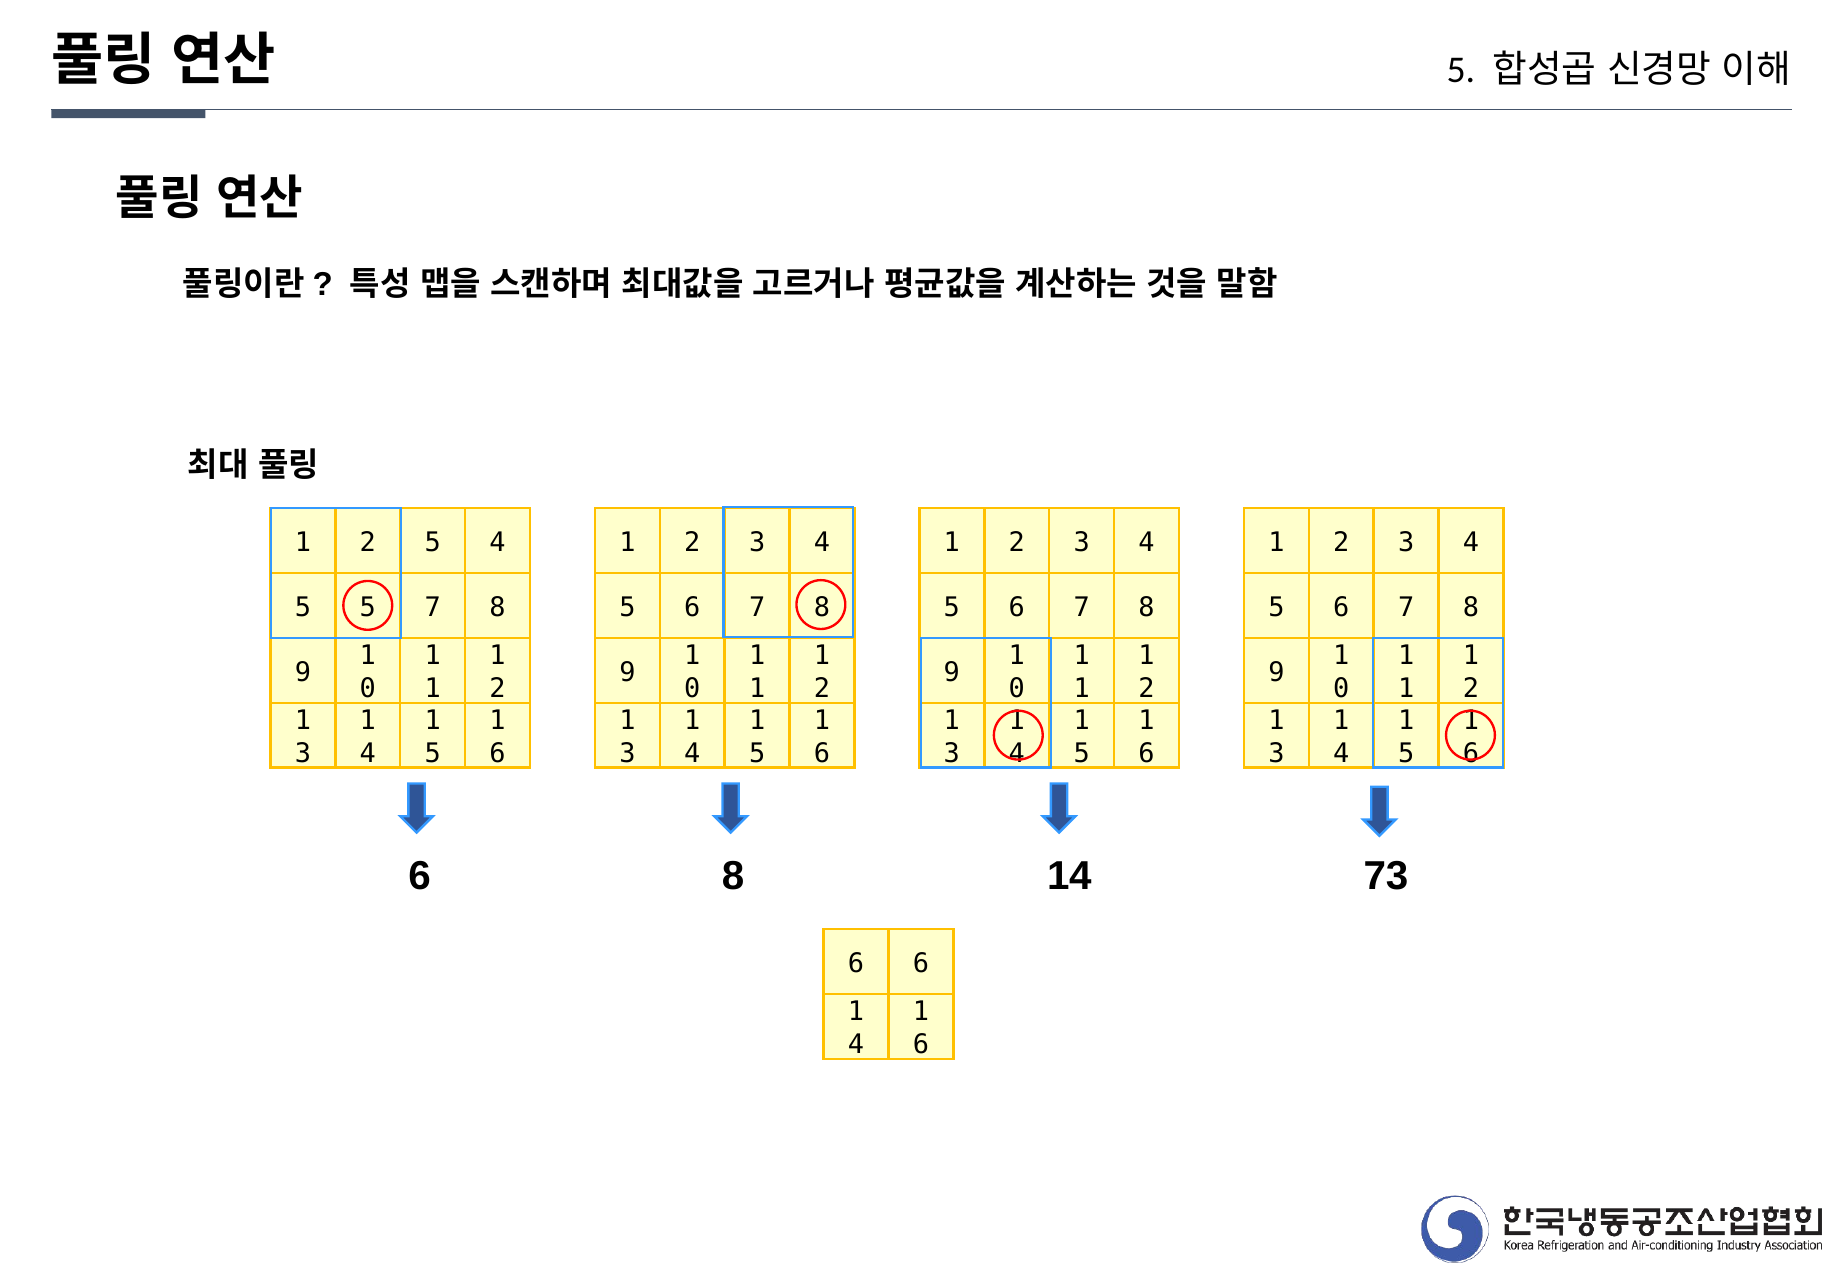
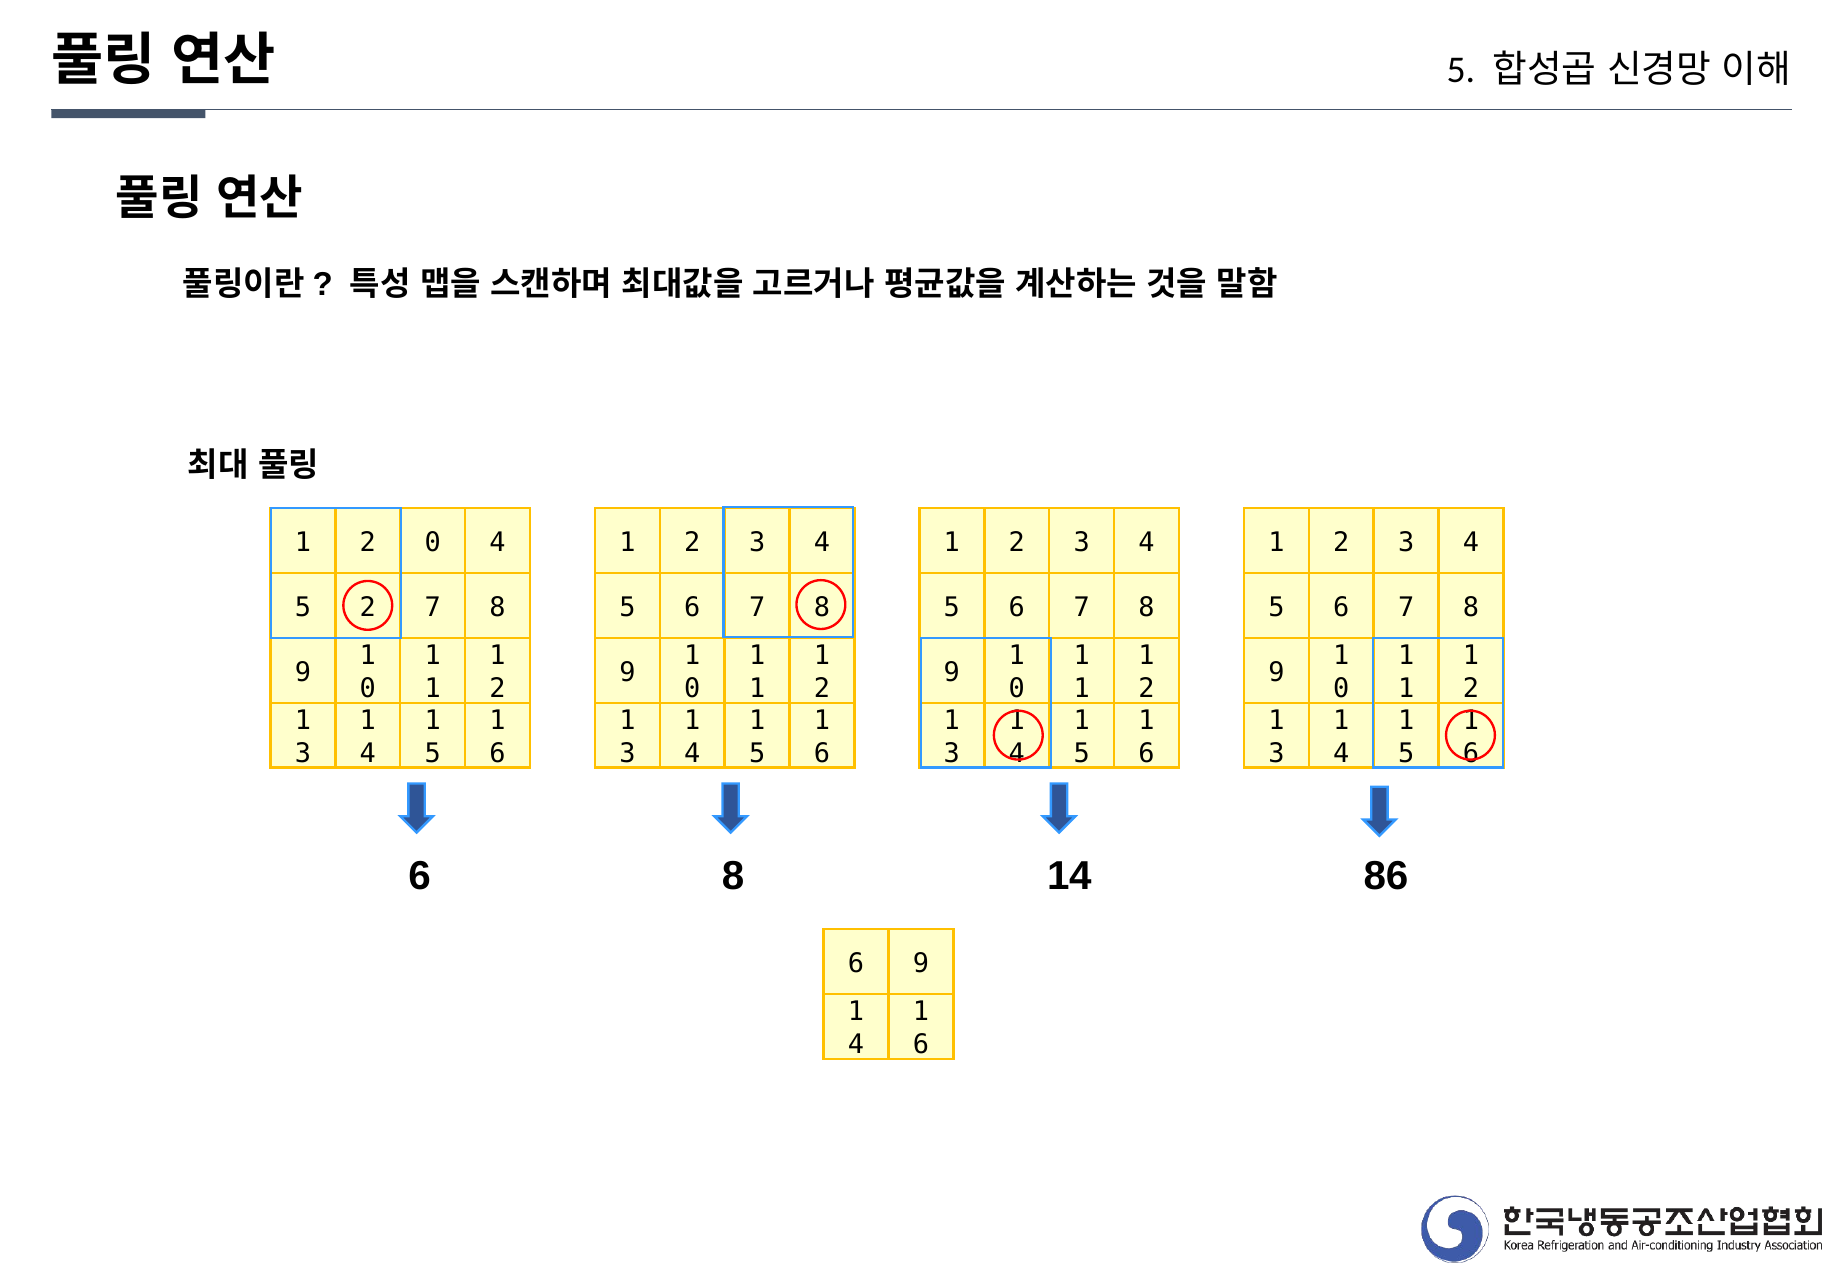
2 5: 5 -> 0
5 at (368, 607): 5 -> 2
73: 73 -> 86
6 at (921, 963): 6 -> 9
